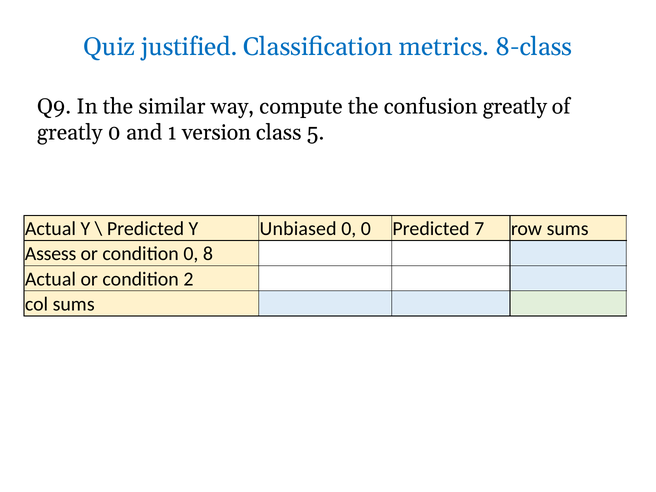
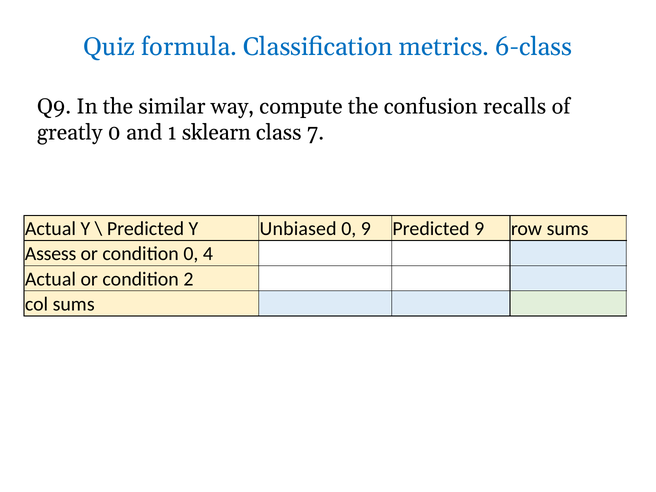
justified: justified -> formula
8-class: 8-class -> 6-class
confusion greatly: greatly -> recalls
version: version -> sklearn
5: 5 -> 7
0 0: 0 -> 9
Predicted 7: 7 -> 9
8: 8 -> 4
